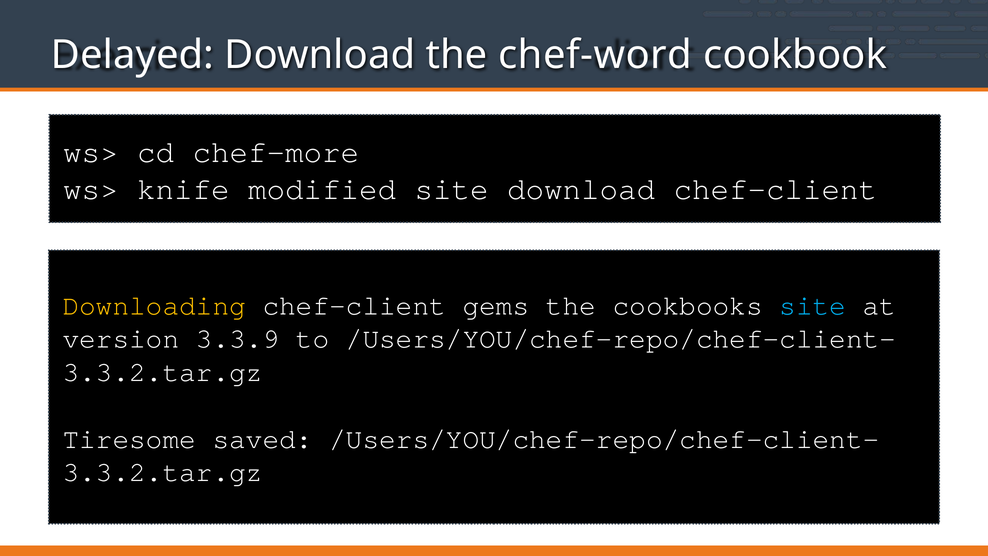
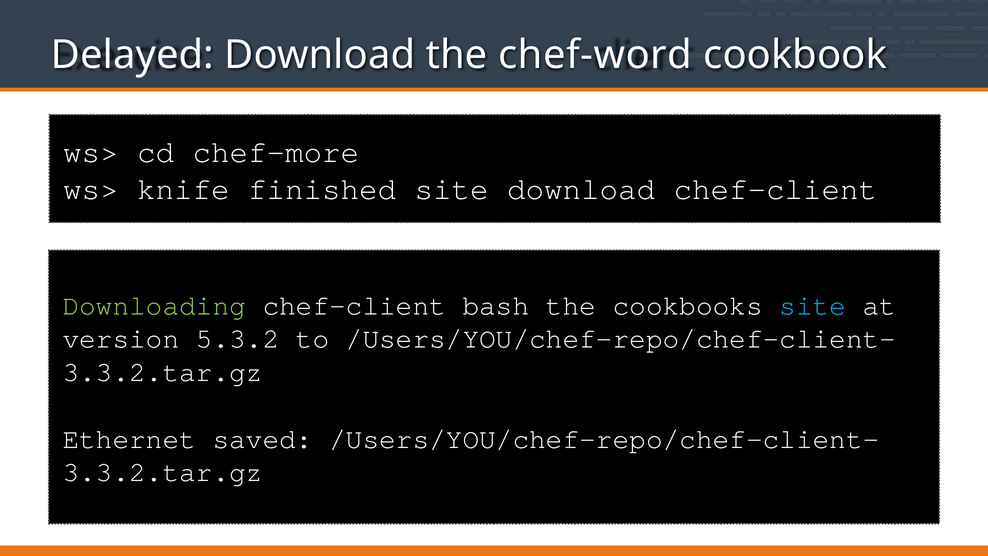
modified: modified -> finished
Downloading colour: yellow -> light green
gems: gems -> bash
3.3.9: 3.3.9 -> 5.3.2
Tiresome: Tiresome -> Ethernet
